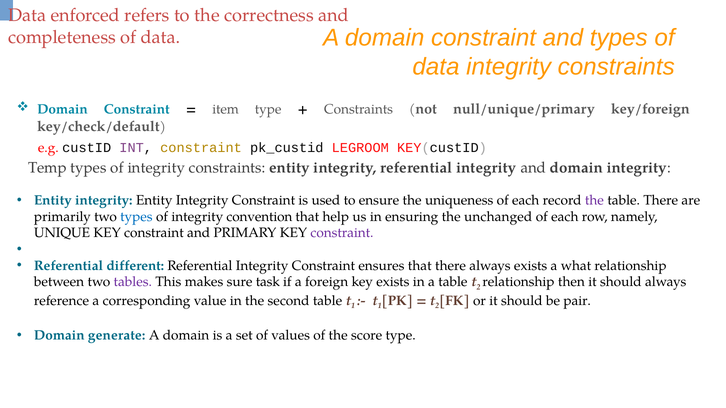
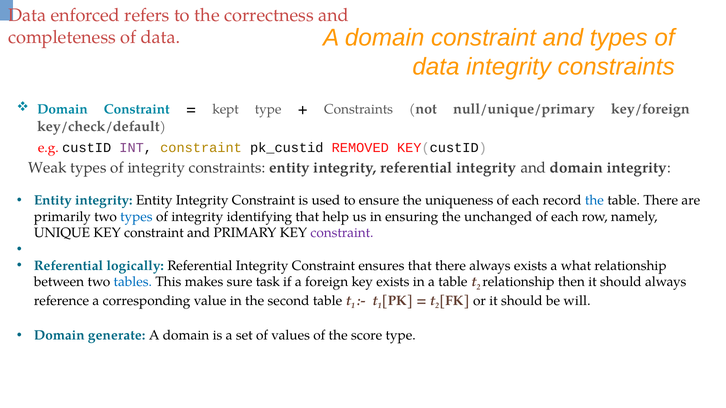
item: item -> kept
LEGROOM: LEGROOM -> REMOVED
Temp: Temp -> Weak
the at (594, 201) colour: purple -> blue
convention: convention -> identifying
different: different -> logically
tables colour: purple -> blue
pair: pair -> will
